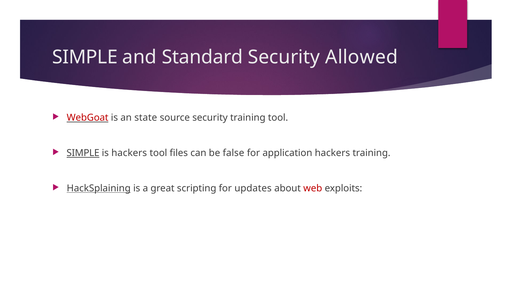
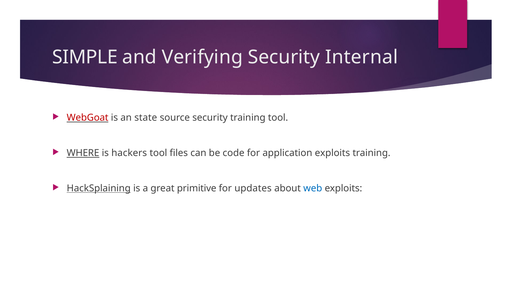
Standard: Standard -> Verifying
Allowed: Allowed -> Internal
SIMPLE at (83, 153): SIMPLE -> WHERE
false: false -> code
application hackers: hackers -> exploits
scripting: scripting -> primitive
web colour: red -> blue
